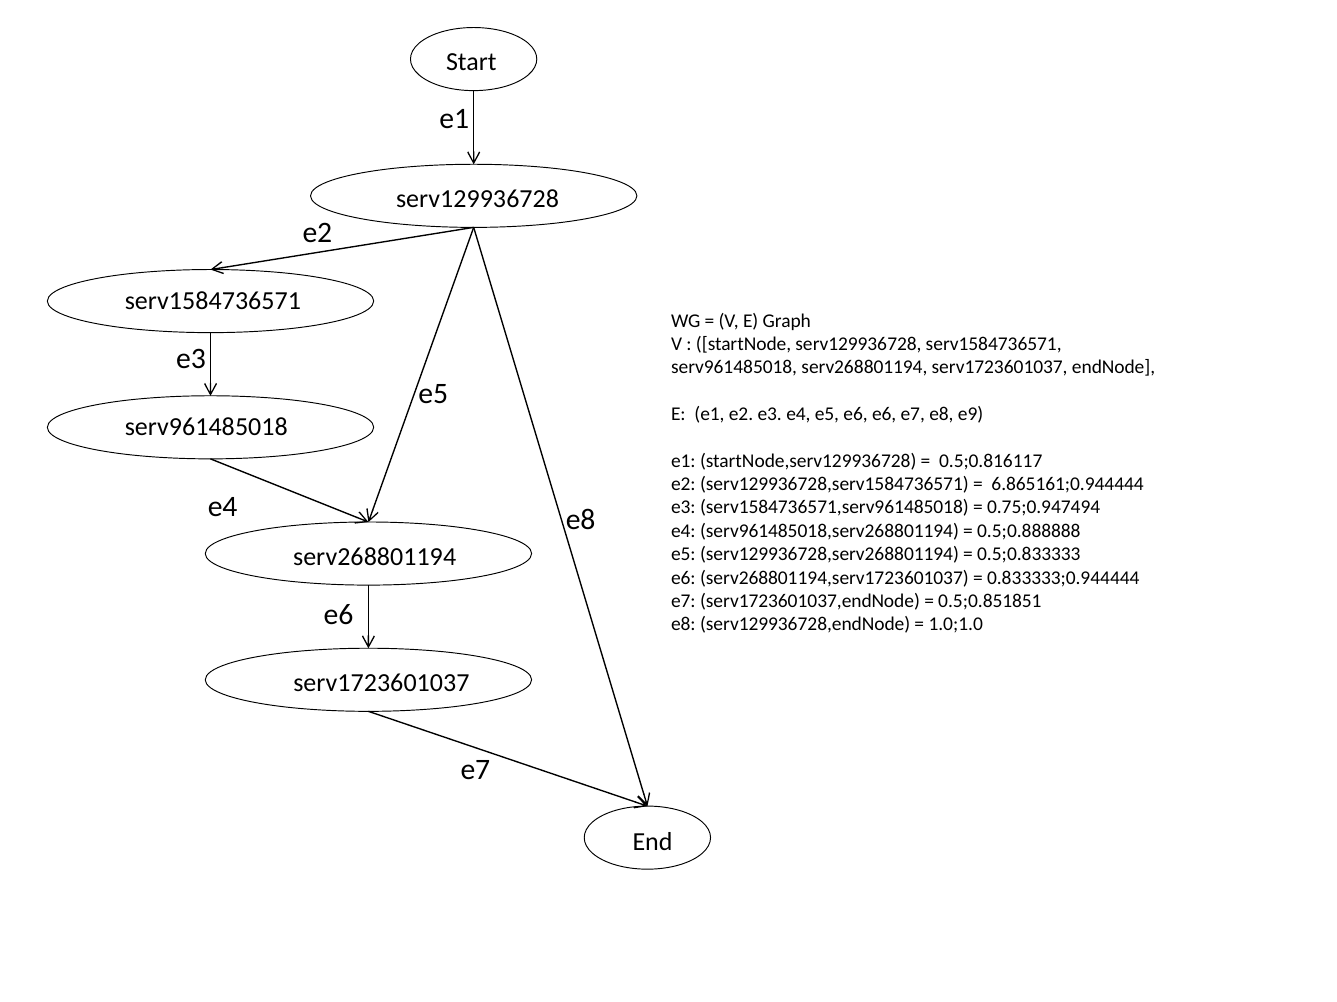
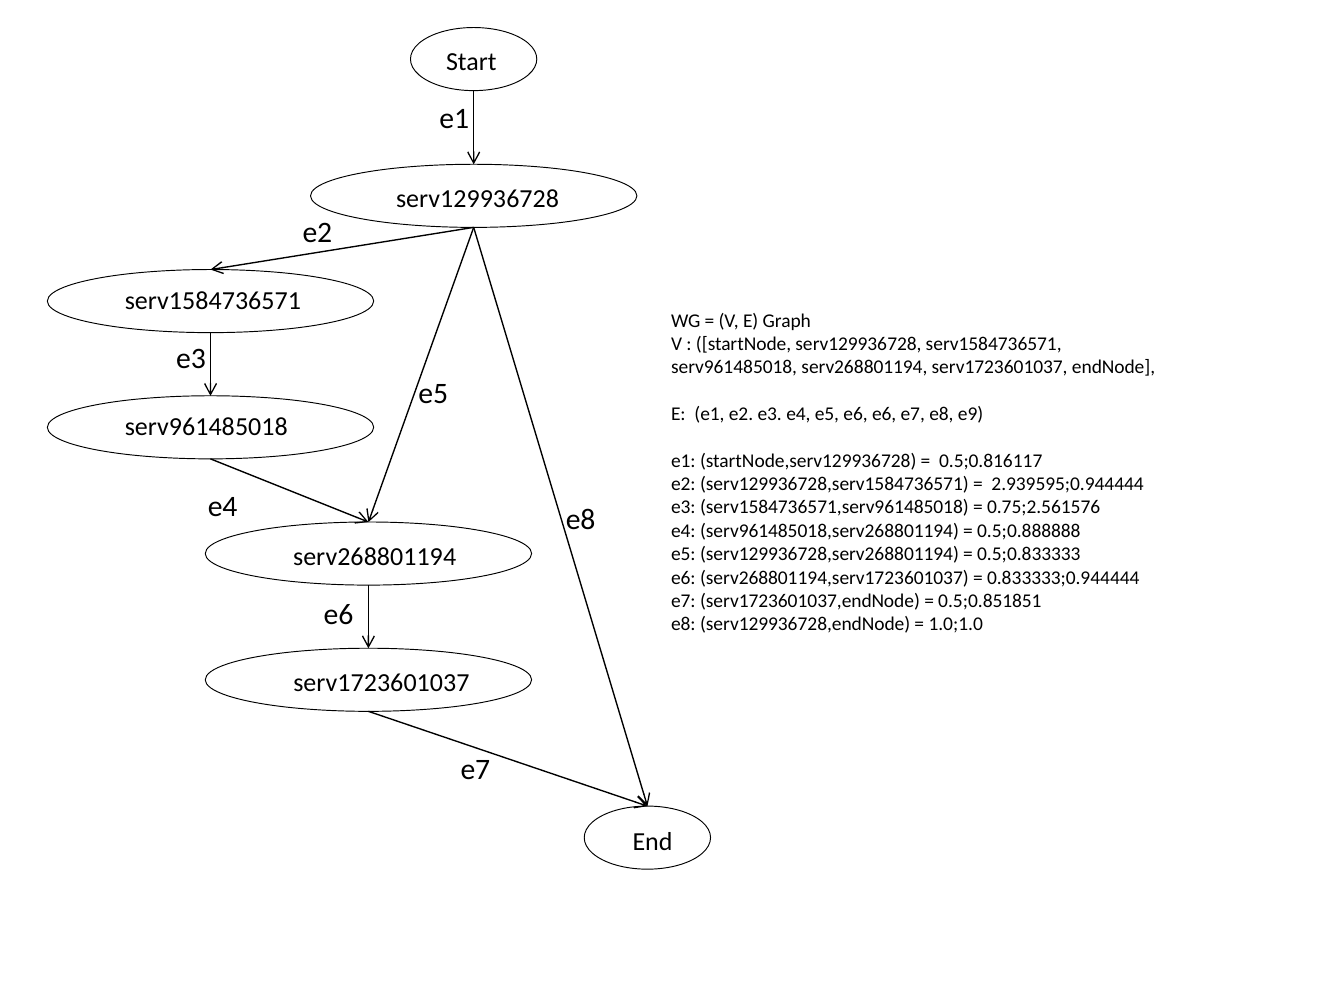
6.865161;0.944444: 6.865161;0.944444 -> 2.939595;0.944444
0.75;0.947494: 0.75;0.947494 -> 0.75;2.561576
